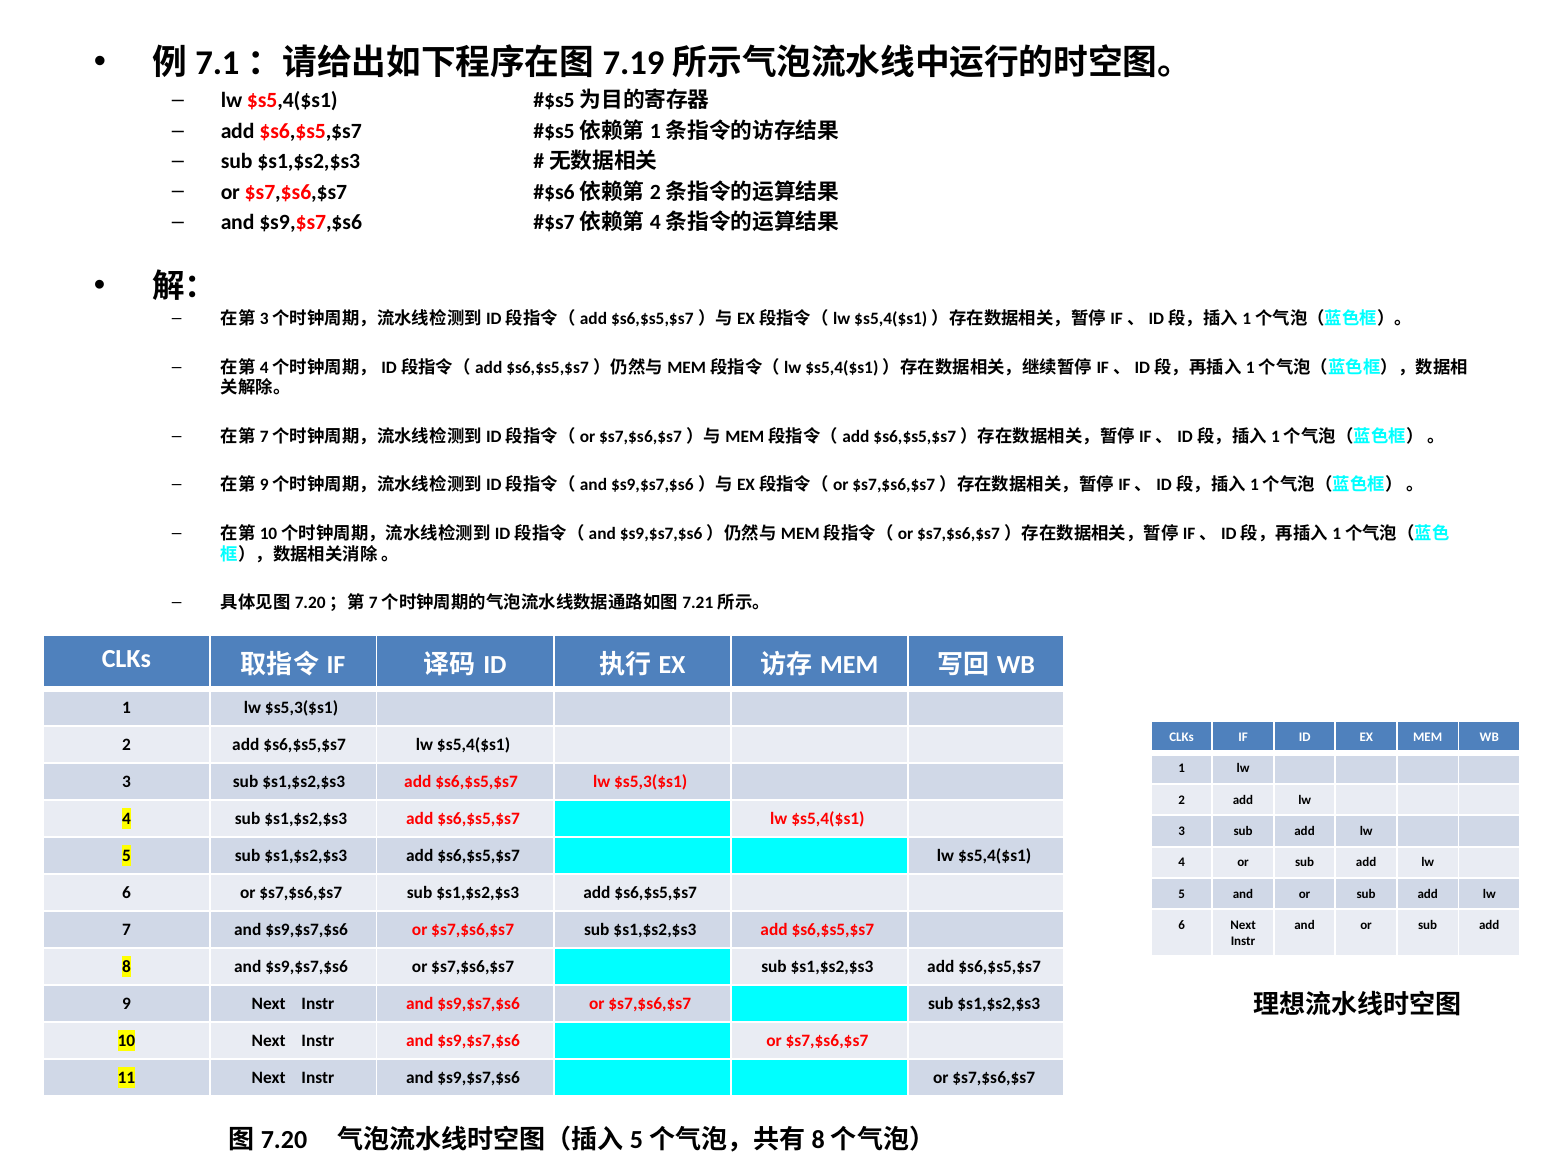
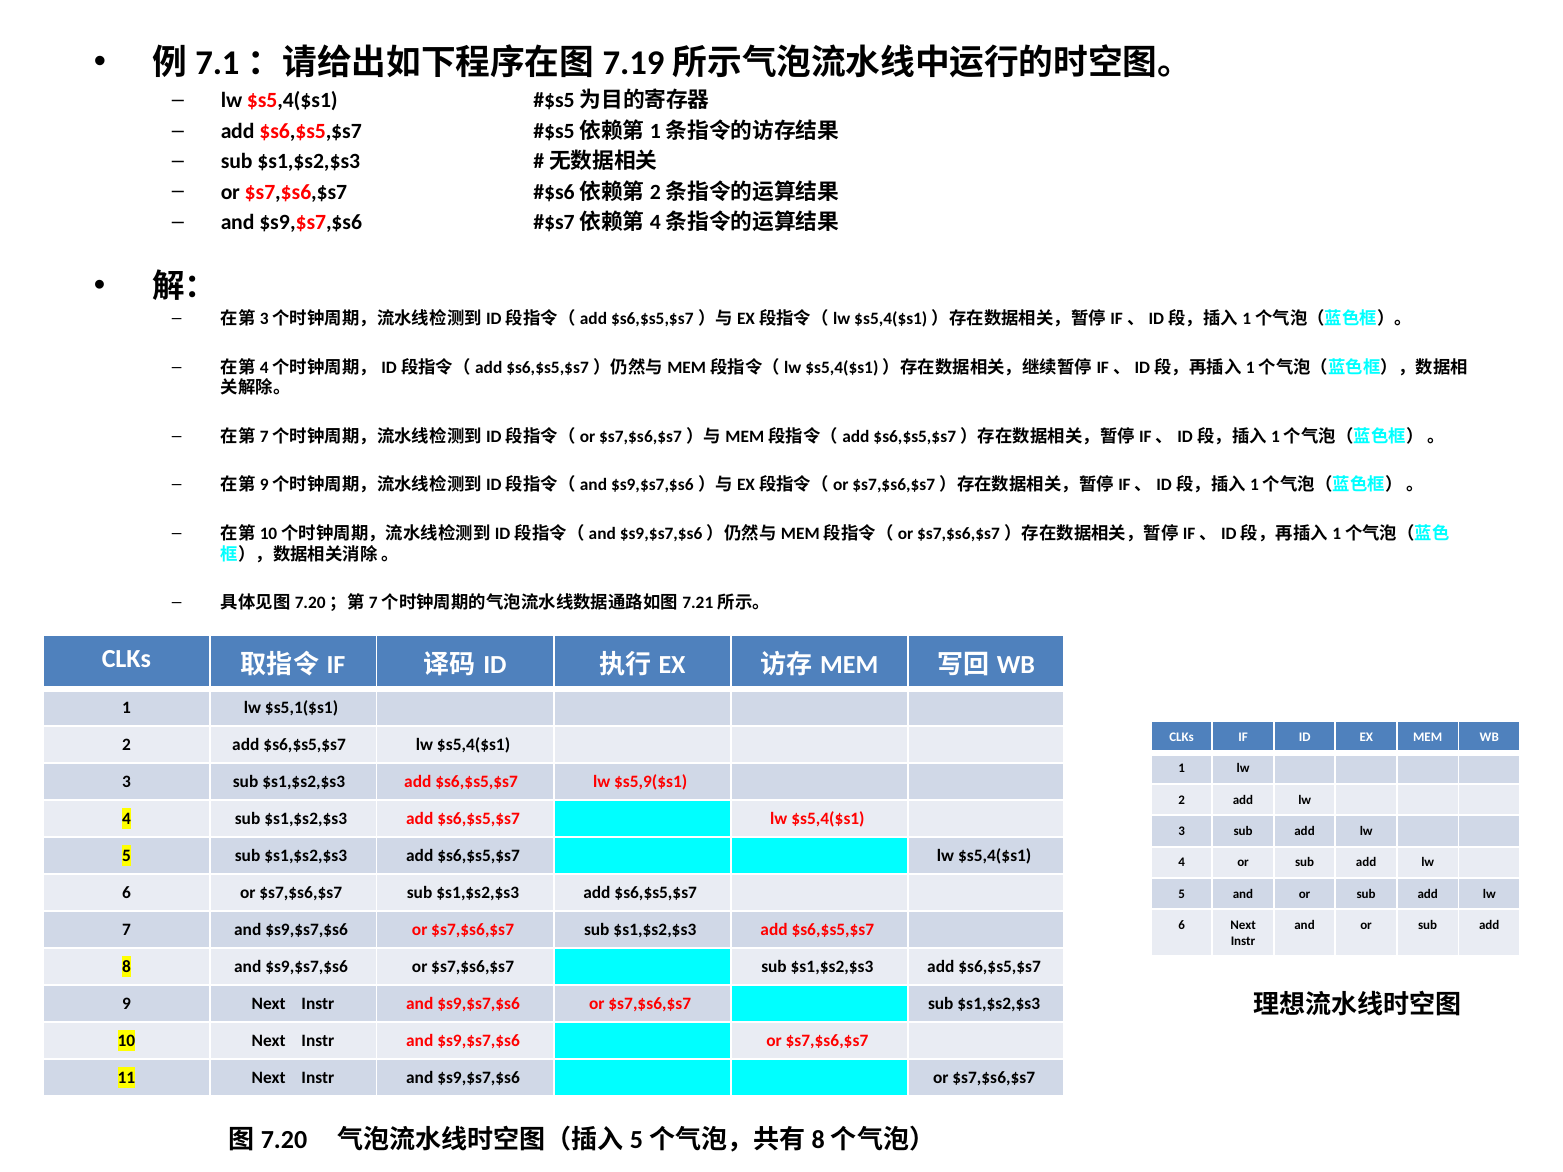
1 lw $s5,3($s1: $s5,3($s1 -> $s5,1($s1
$s6,$s5,$s7 lw $s5,3($s1: $s5,3($s1 -> $s5,9($s1
